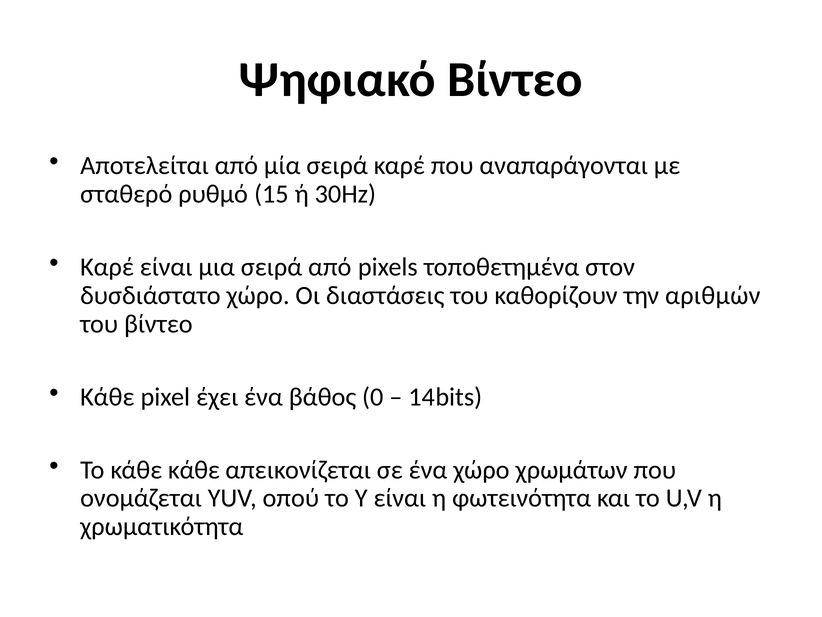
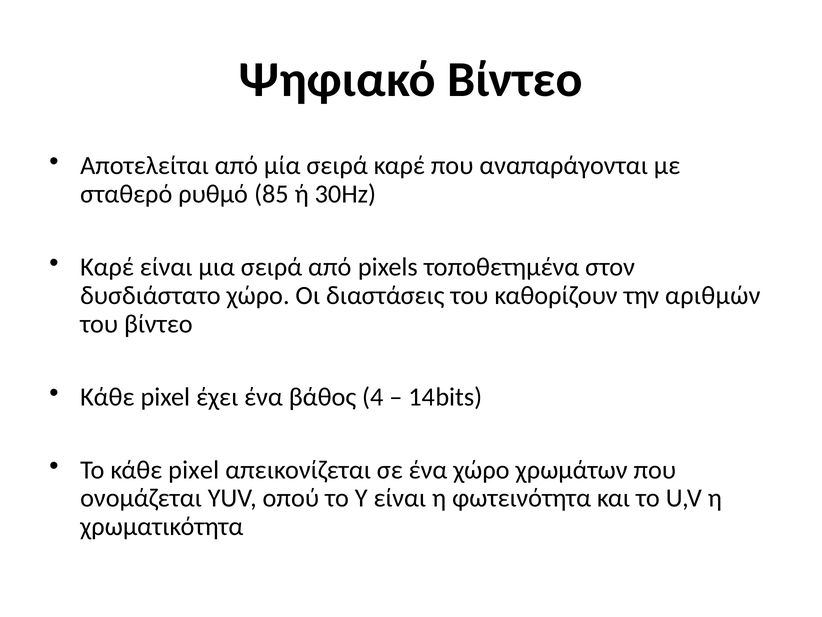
15: 15 -> 85
0: 0 -> 4
Το κάθε κάθε: κάθε -> pixel
